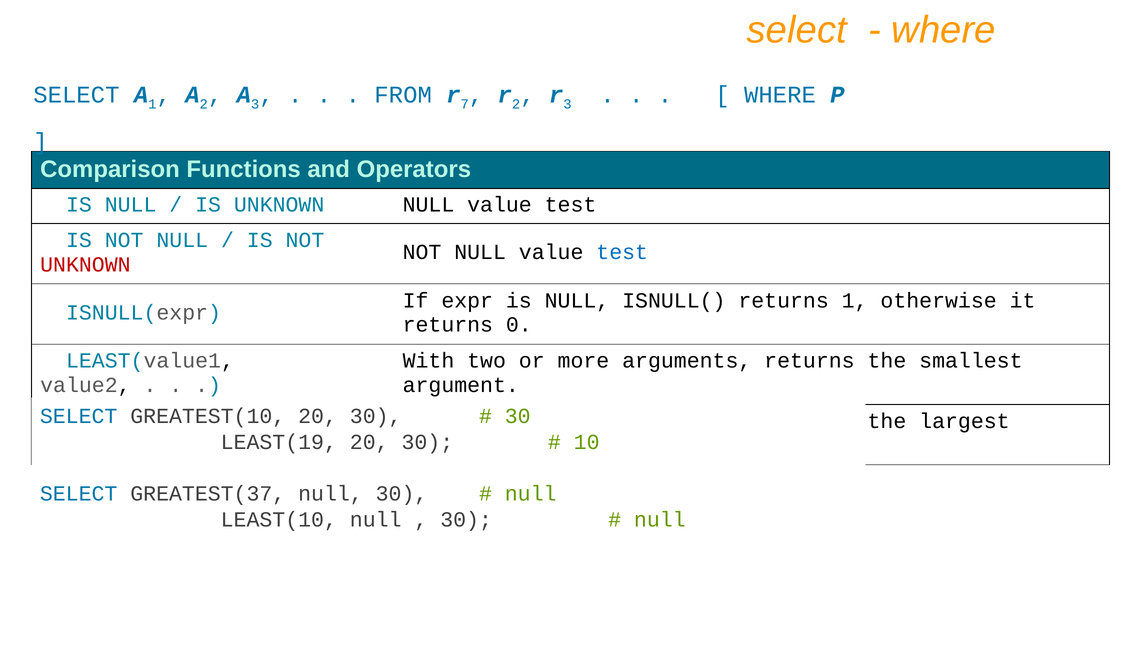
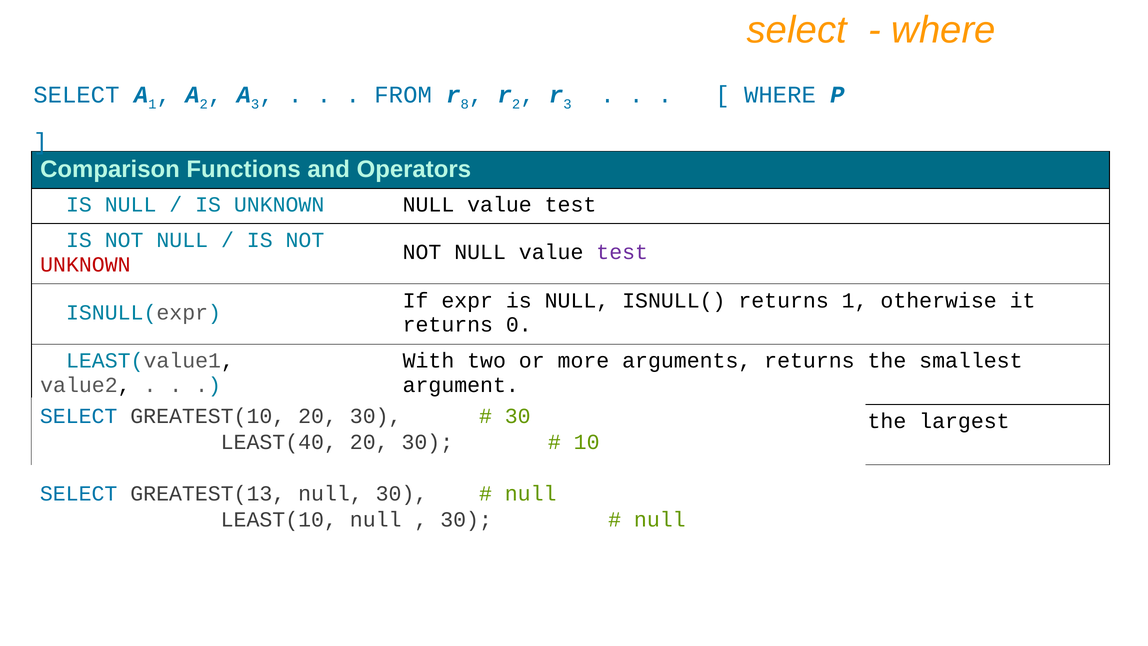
7: 7 -> 8
test at (622, 252) colour: blue -> purple
LEAST(19: LEAST(19 -> LEAST(40
GREATEST(37: GREATEST(37 -> GREATEST(13
